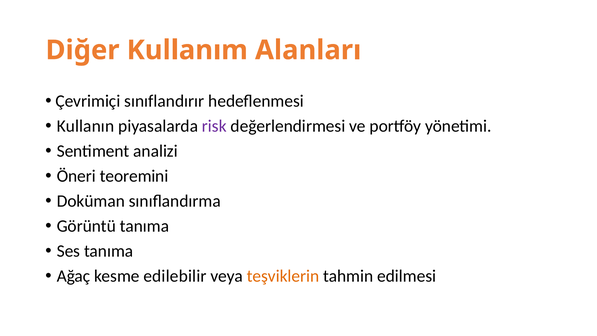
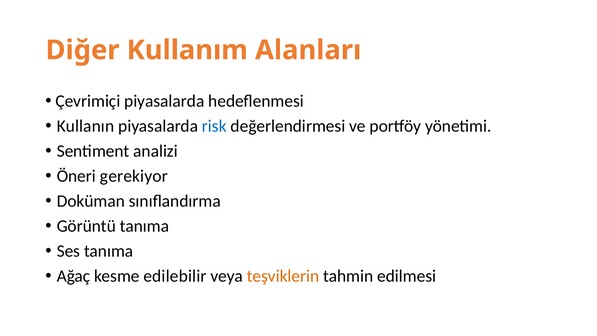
Çevrimiçi sınıflandırır: sınıflandırır -> piyasalarda
risk colour: purple -> blue
teoremini: teoremini -> gerekiyor
